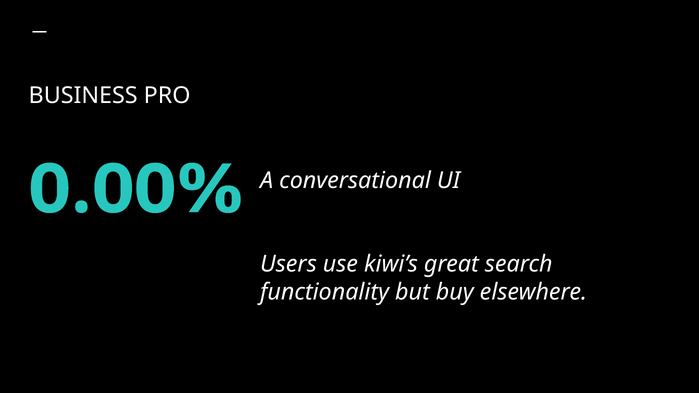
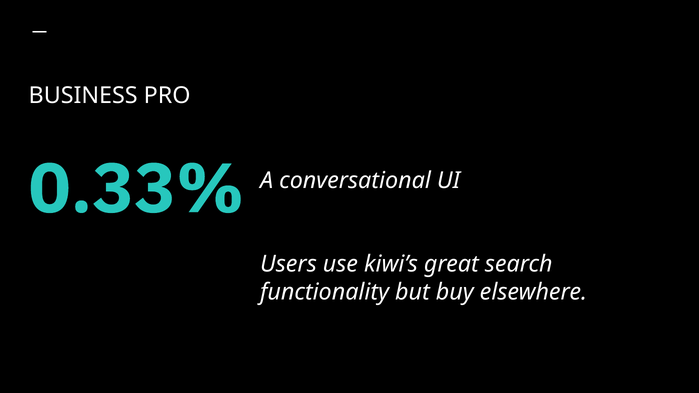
0.00%: 0.00% -> 0.33%
